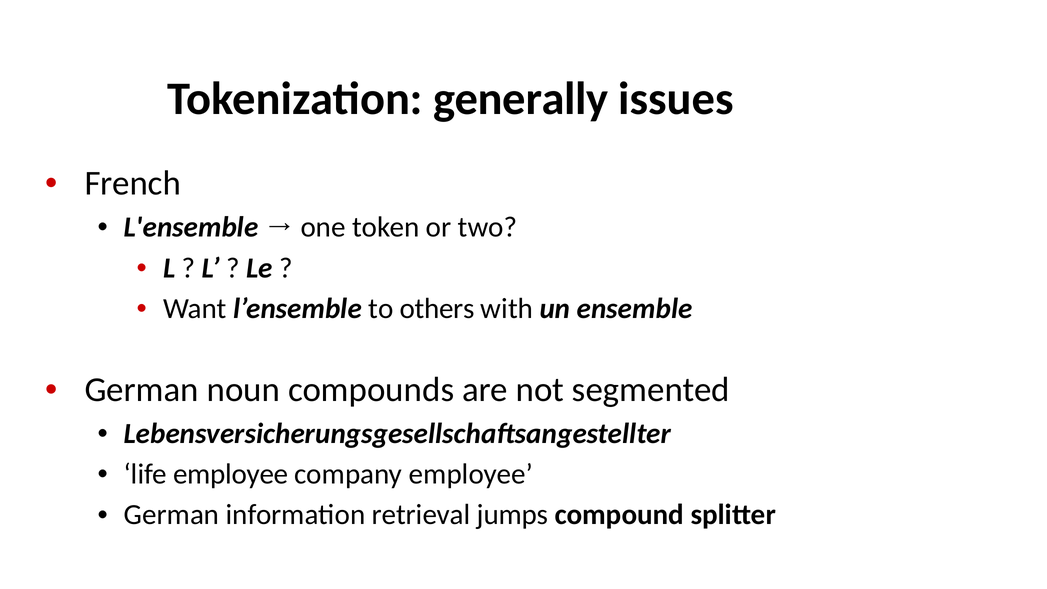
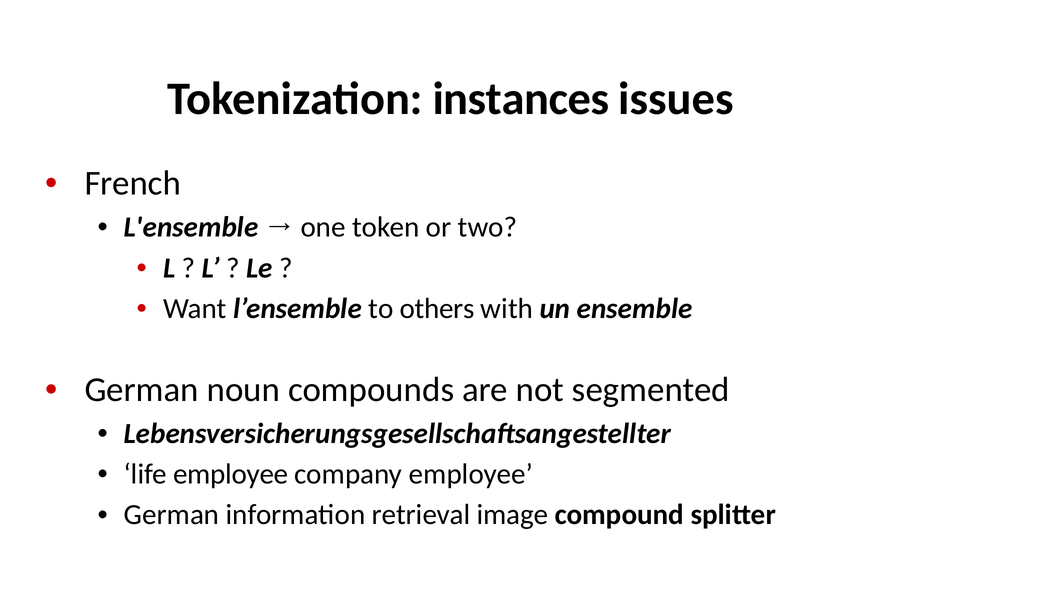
generally: generally -> instances
jumps: jumps -> image
